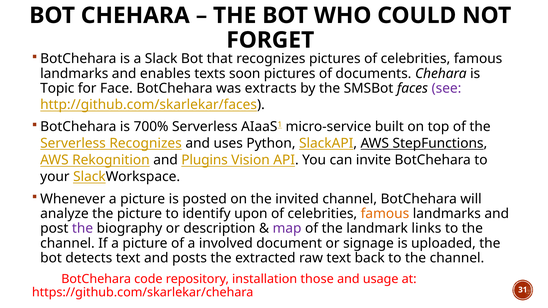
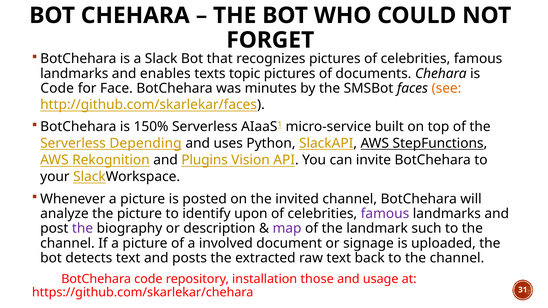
soon: soon -> topic
Topic at (57, 88): Topic -> Code
extracts: extracts -> minutes
see colour: purple -> orange
700%: 700% -> 150%
Serverless Recognizes: Recognizes -> Depending
famous at (385, 214) colour: orange -> purple
links: links -> such
